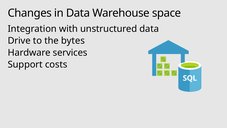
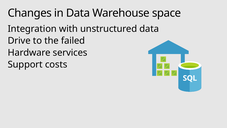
bytes: bytes -> failed
